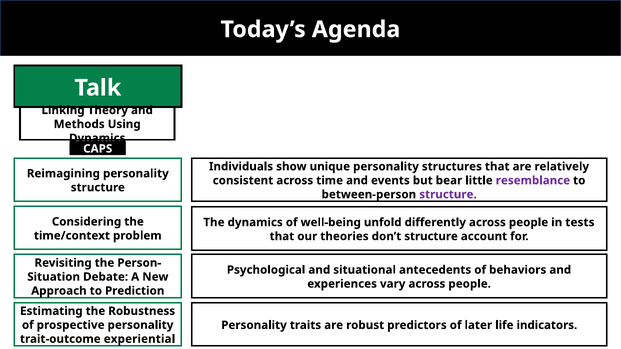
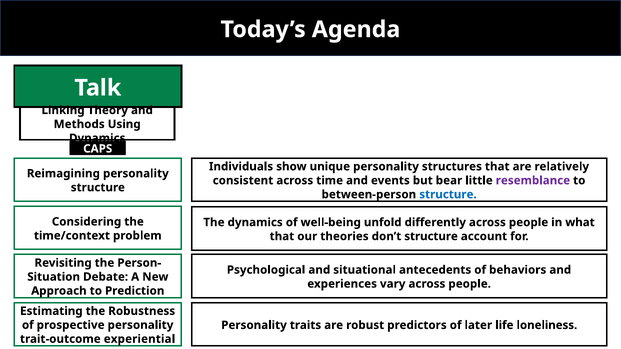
structure at (448, 195) colour: purple -> blue
tests: tests -> what
indicators: indicators -> loneliness
